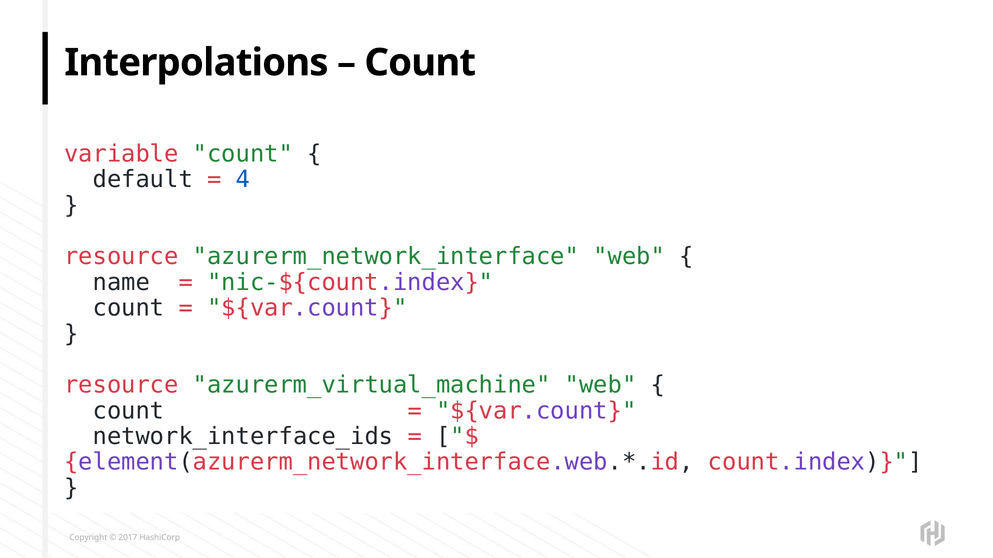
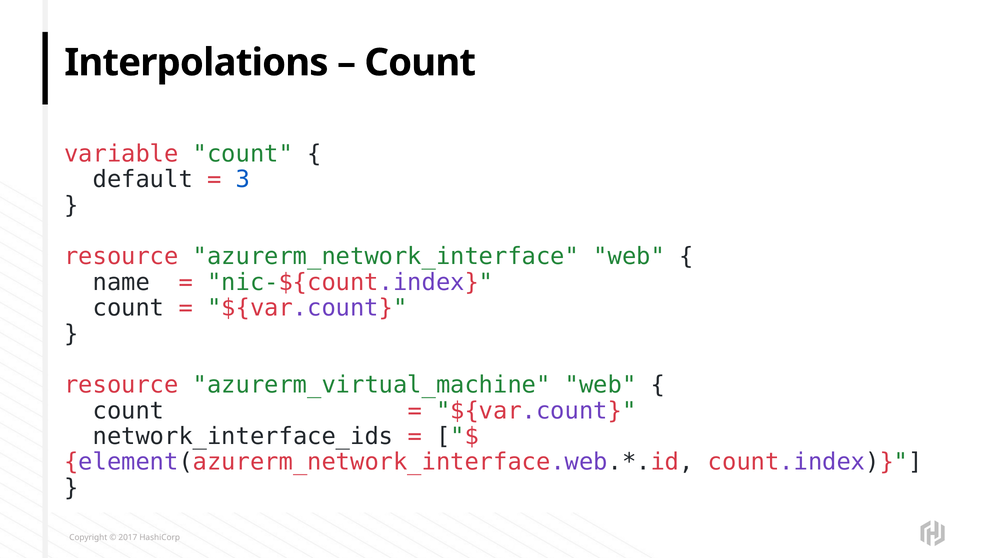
4: 4 -> 3
